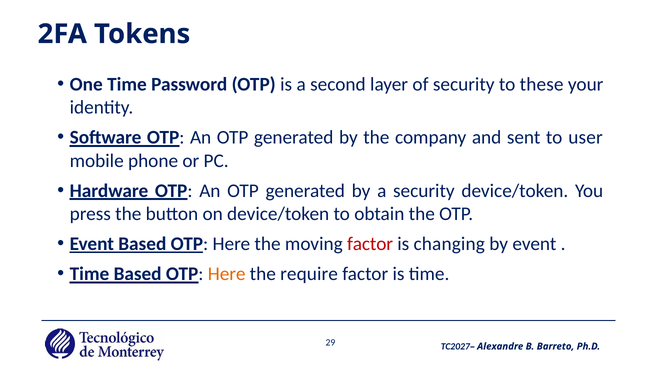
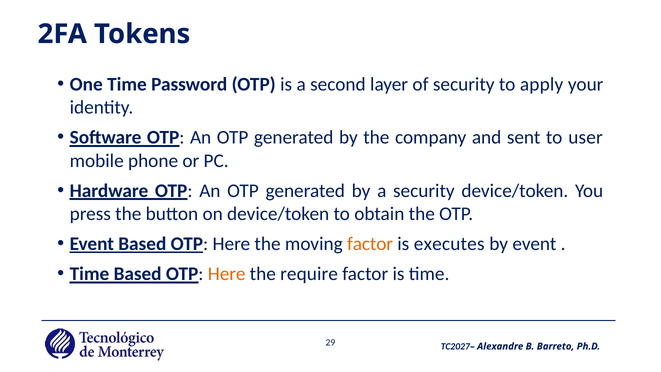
these: these -> apply
factor at (370, 244) colour: red -> orange
changing: changing -> executes
